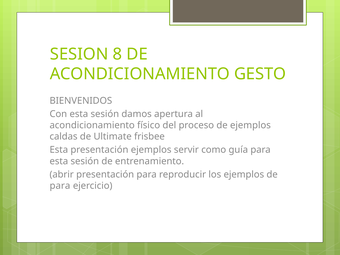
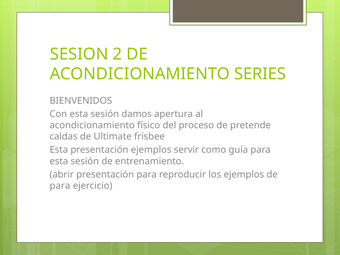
8: 8 -> 2
GESTO: GESTO -> SERIES
de ejemplos: ejemplos -> pretende
